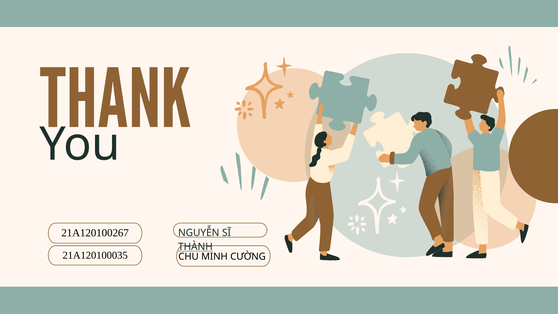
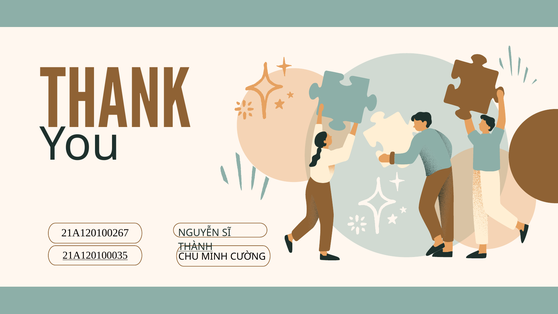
21A120100035 underline: none -> present
